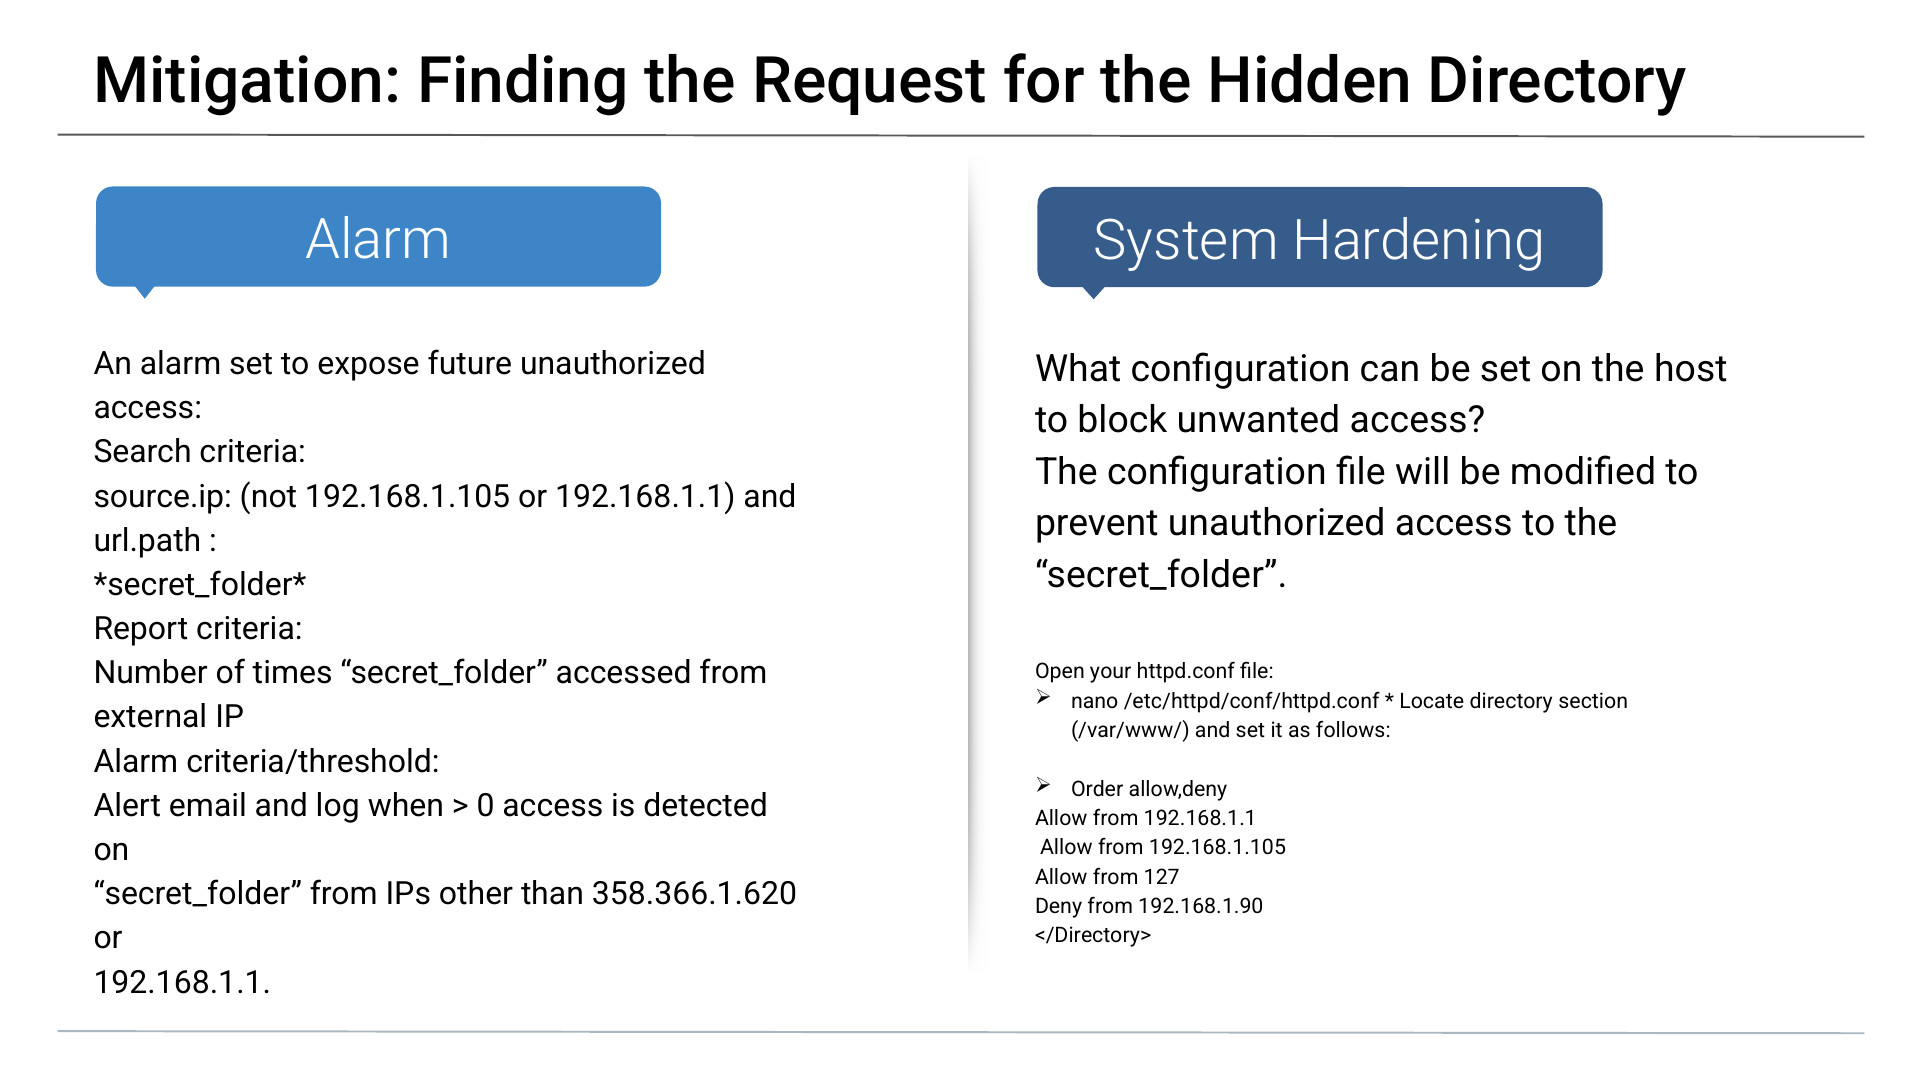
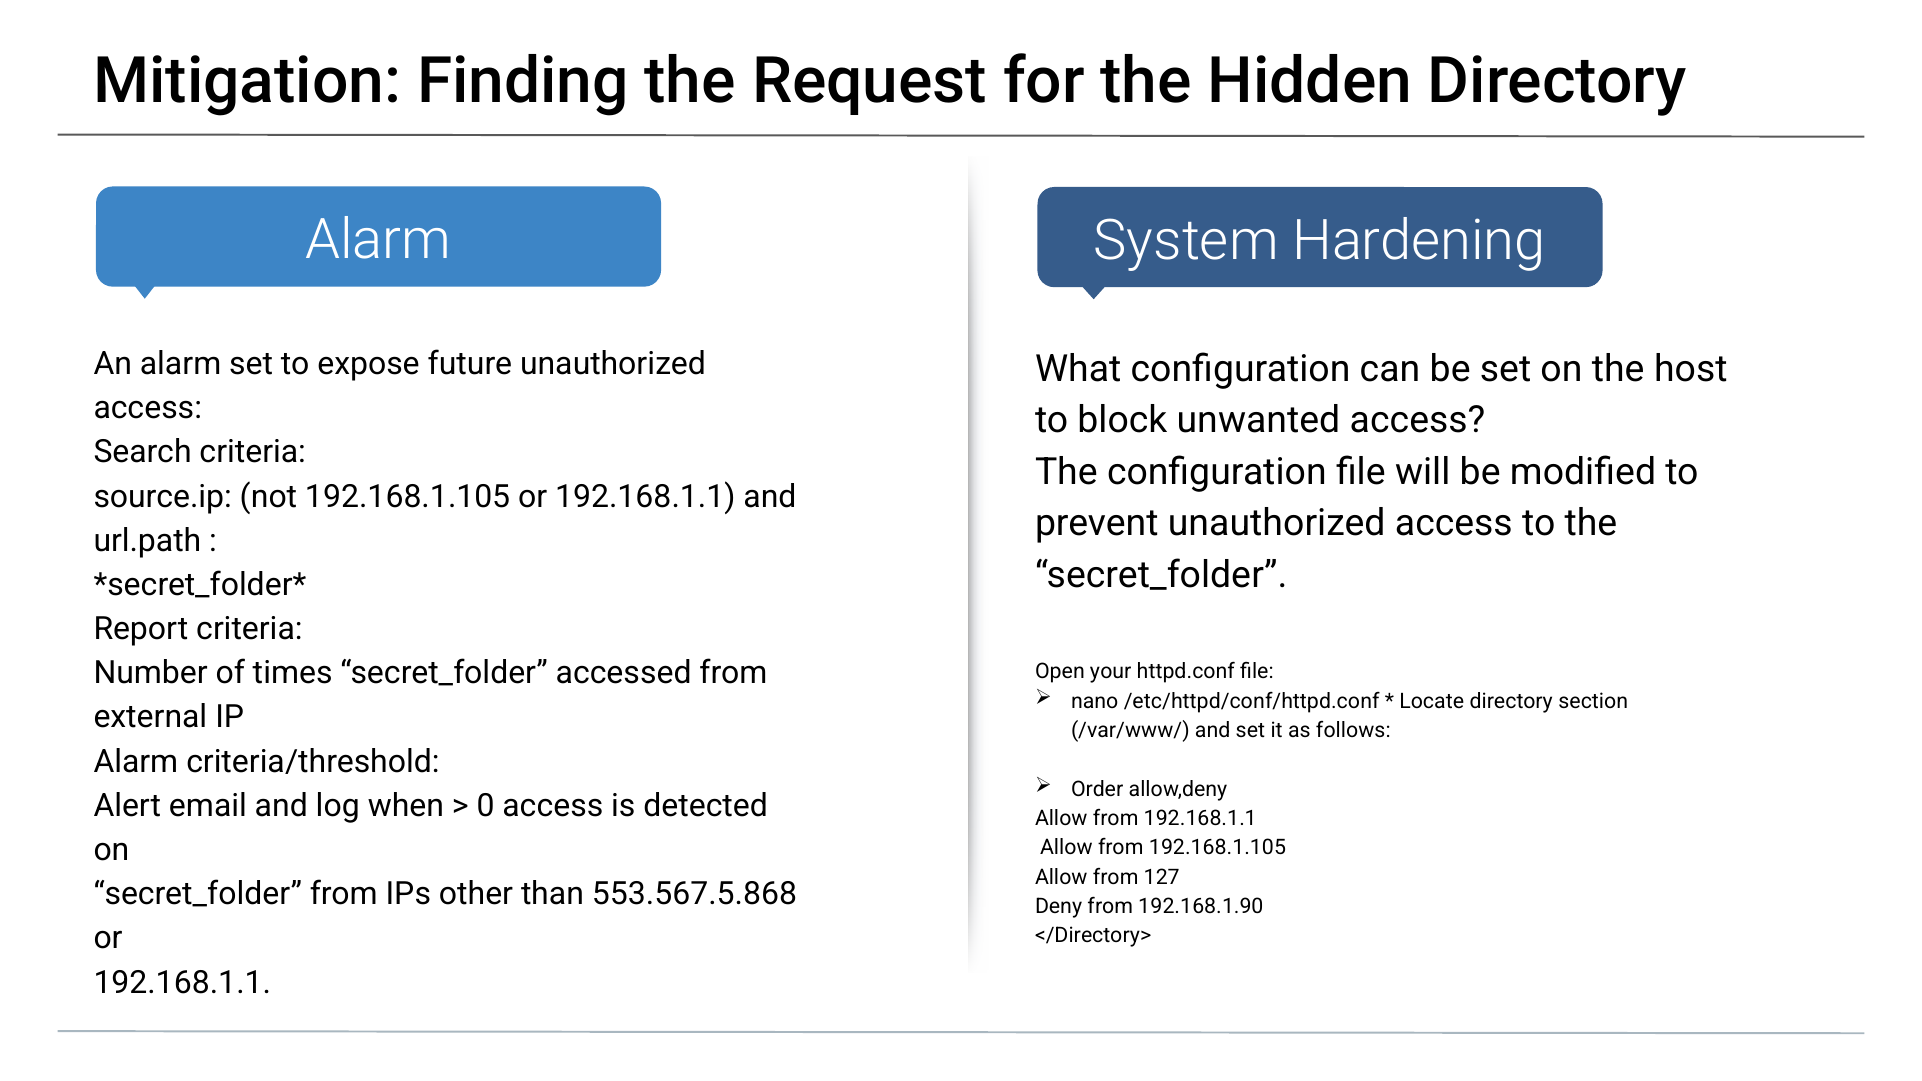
358.366.1.620: 358.366.1.620 -> 553.567.5.868
